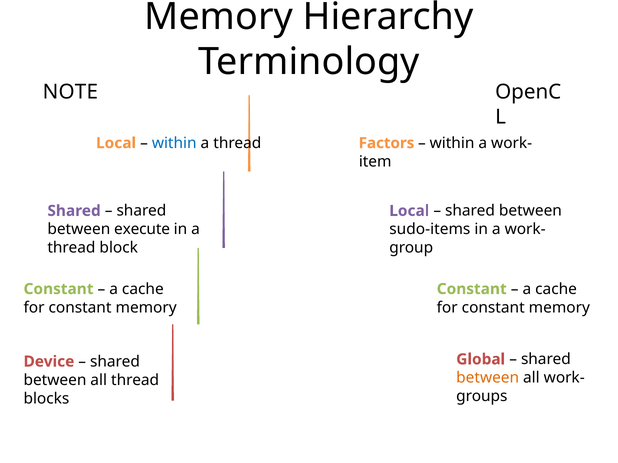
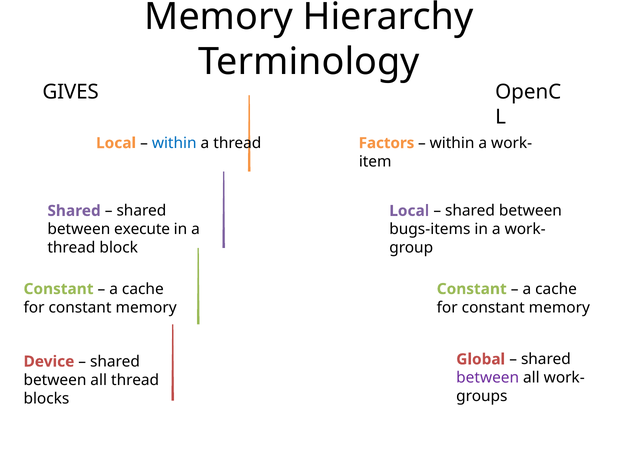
NOTE: NOTE -> GIVES
sudo-items: sudo-items -> bugs-items
between at (488, 378) colour: orange -> purple
